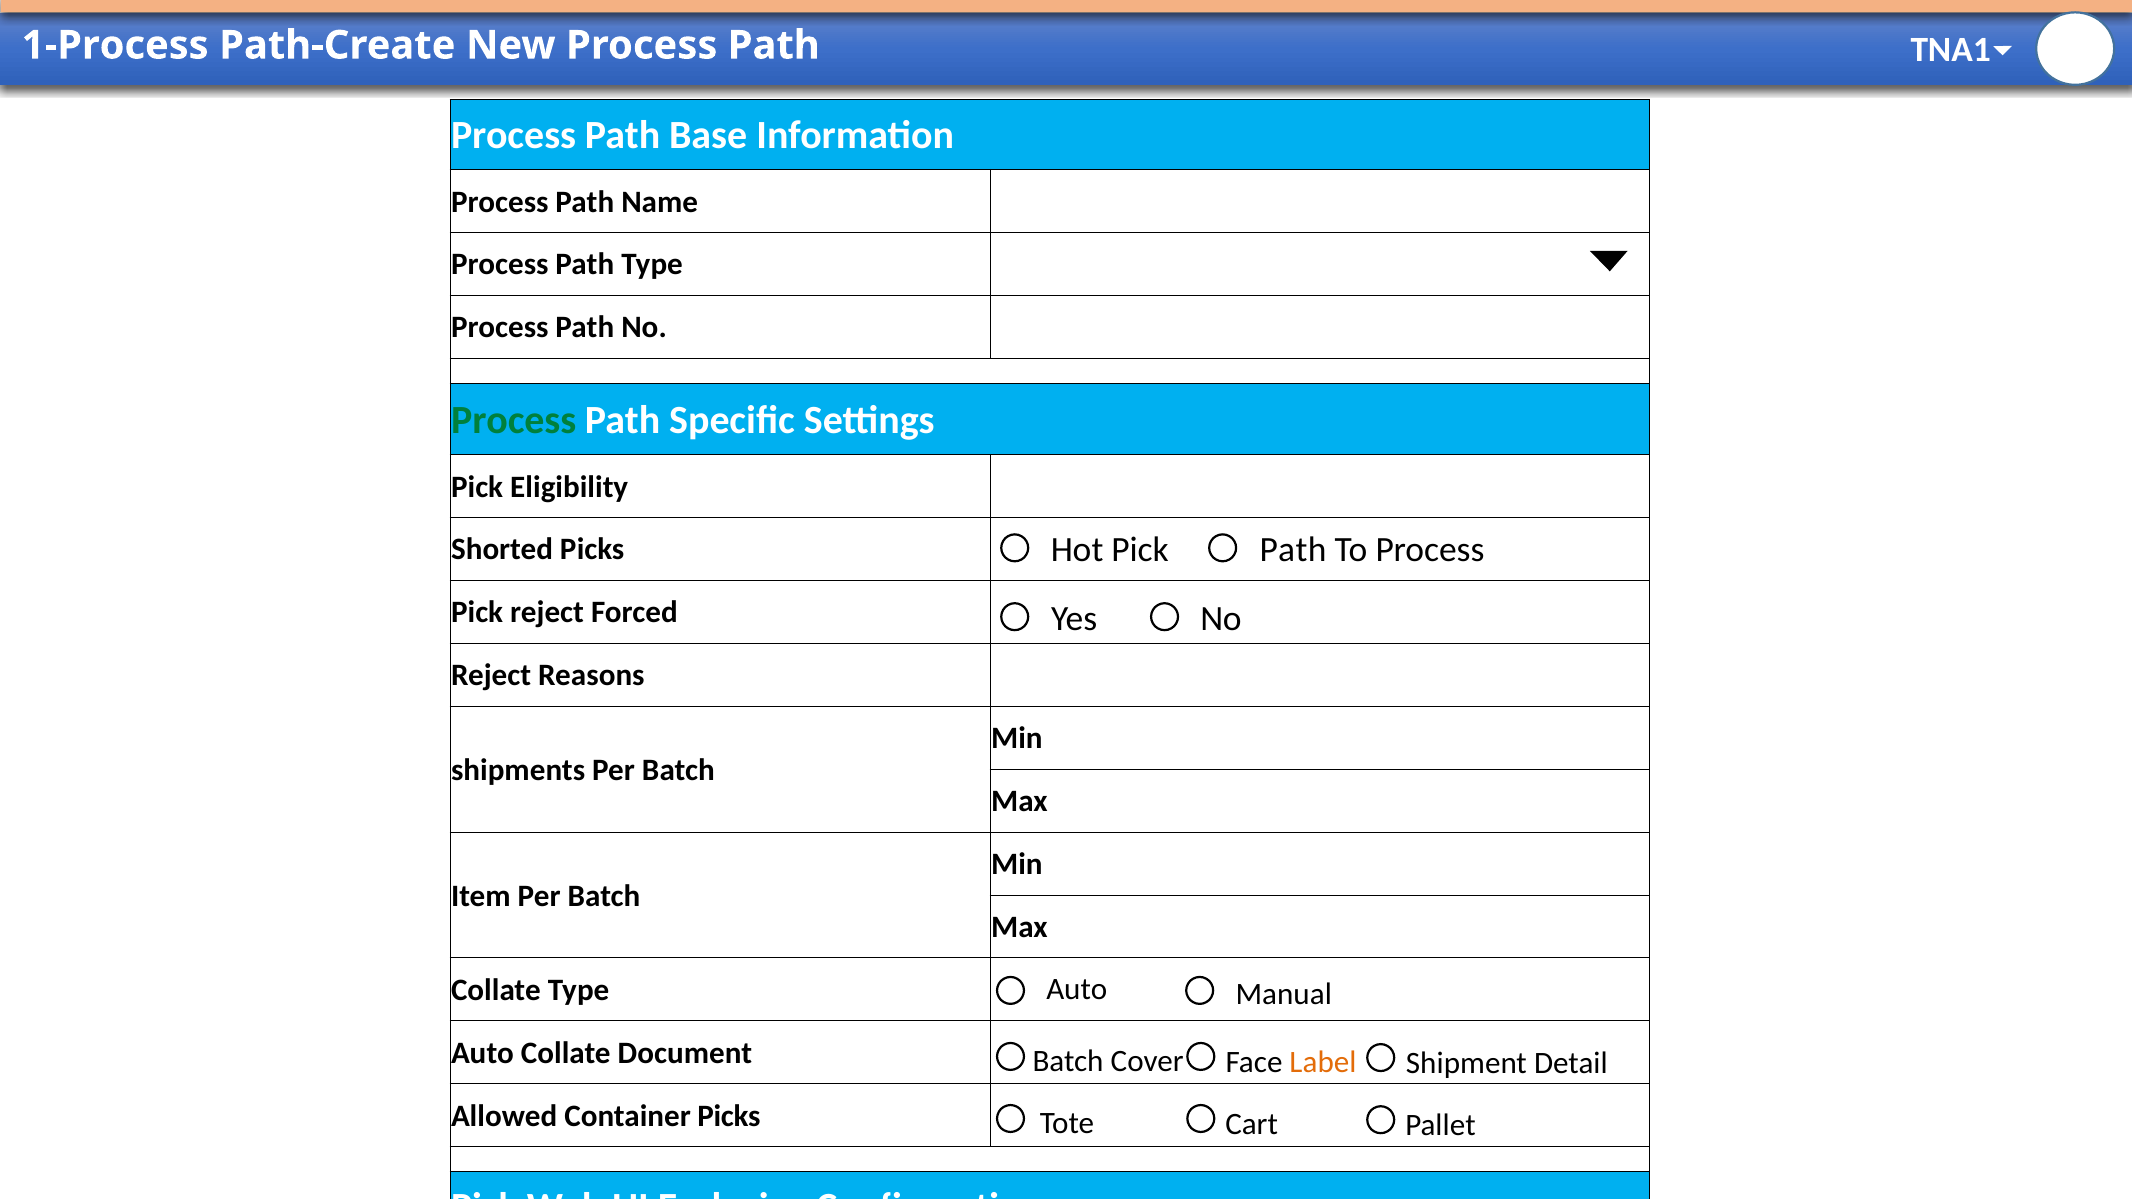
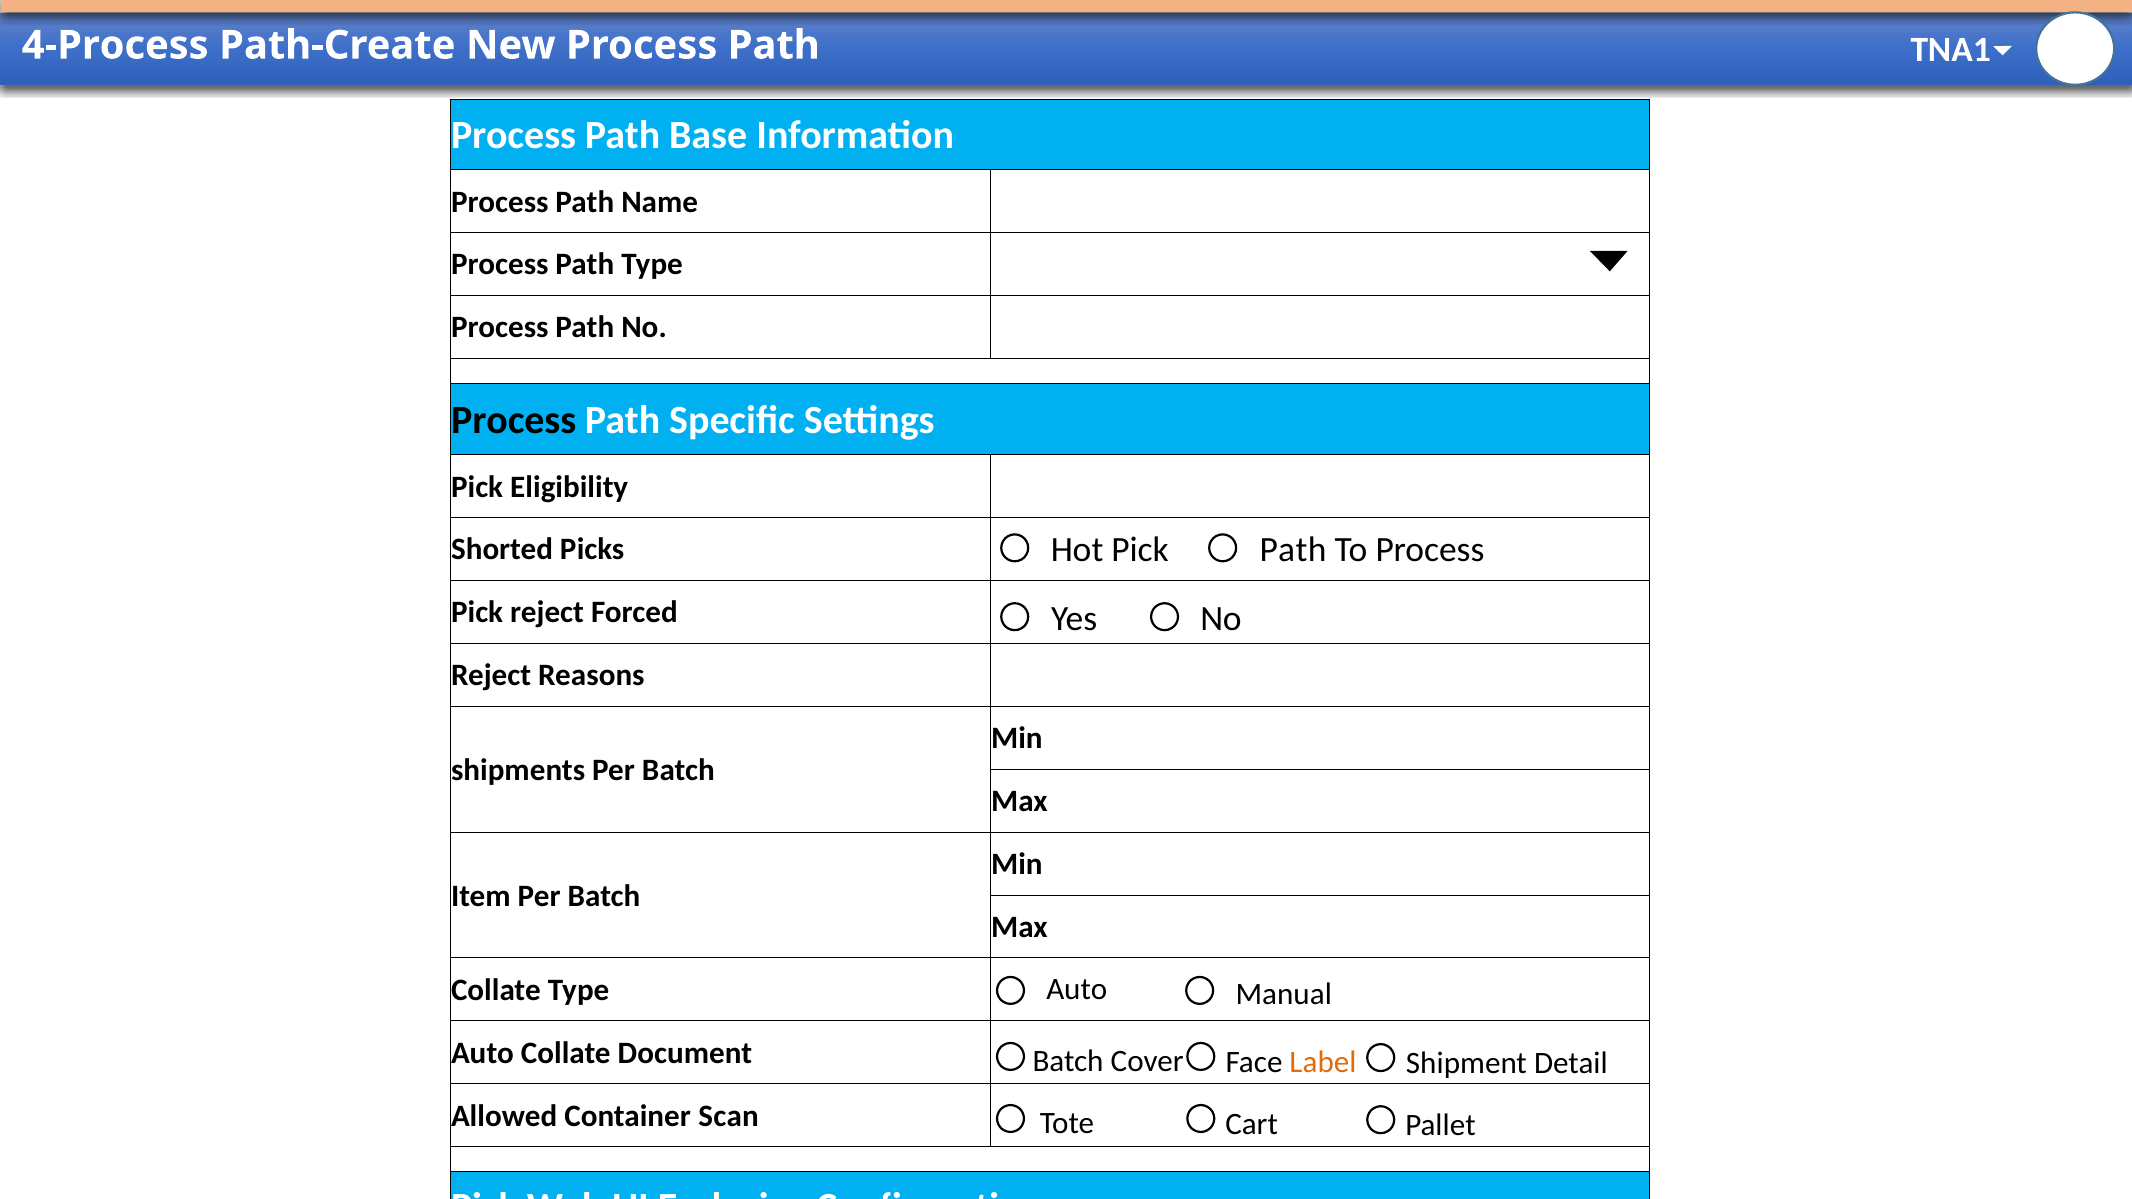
1-Process: 1-Process -> 4-Process
Process at (514, 420) colour: green -> black
Container Picks: Picks -> Scan
